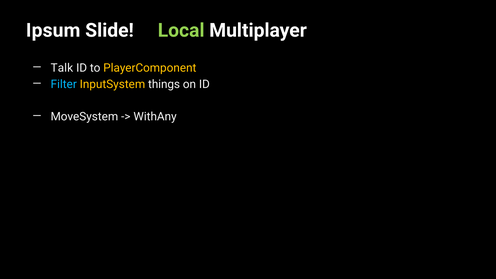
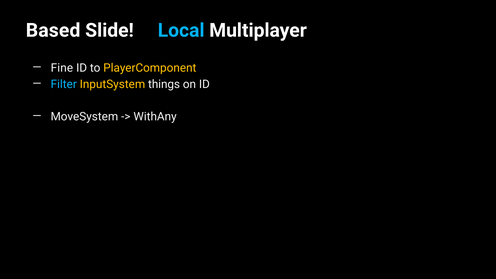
Ipsum: Ipsum -> Based
Local colour: light green -> light blue
Talk: Talk -> Fine
